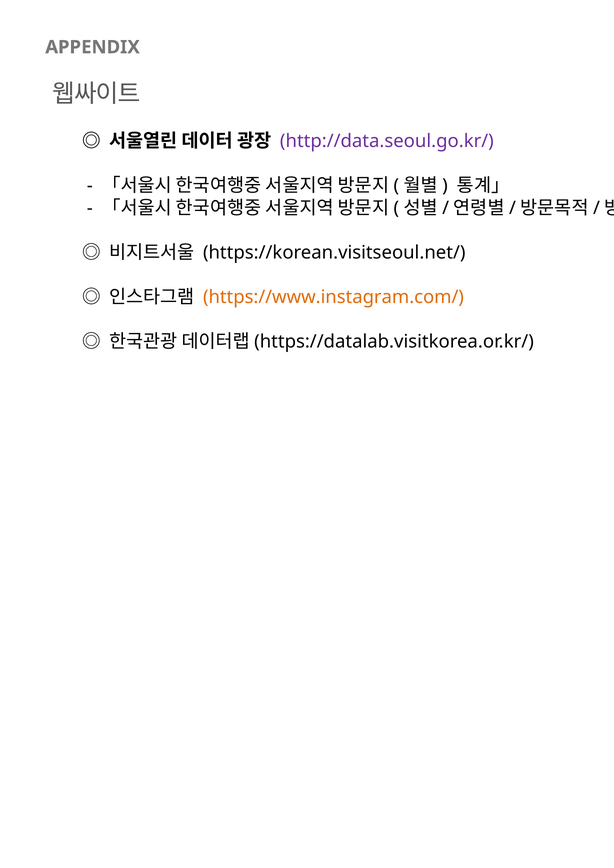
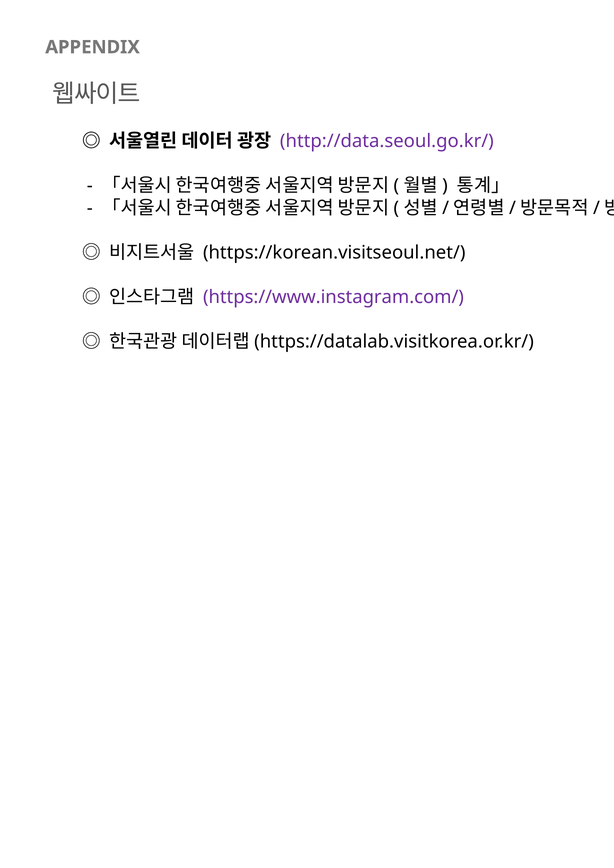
https://www.instagram.com/ colour: orange -> purple
